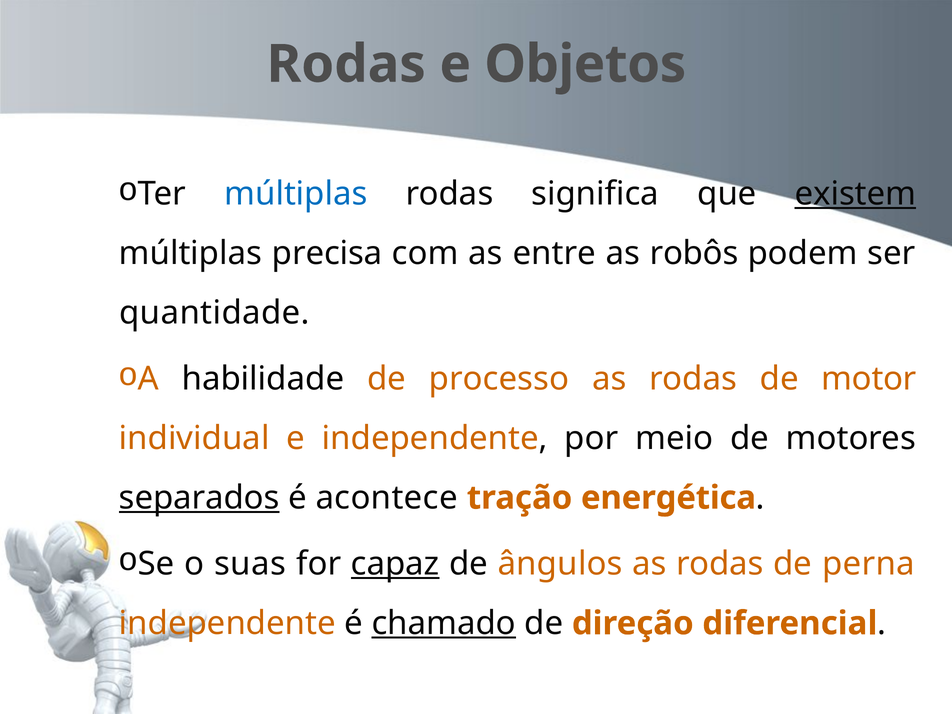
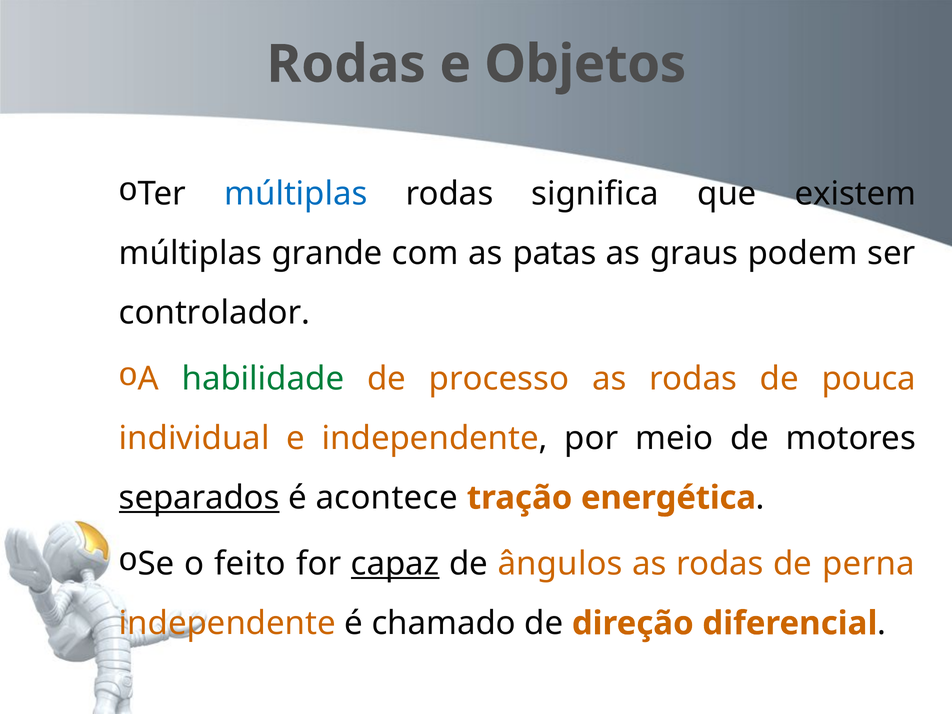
existem underline: present -> none
precisa: precisa -> grande
entre: entre -> patas
robôs: robôs -> graus
quantidade: quantidade -> controlador
habilidade colour: black -> green
motor: motor -> pouca
suas: suas -> feito
chamado underline: present -> none
